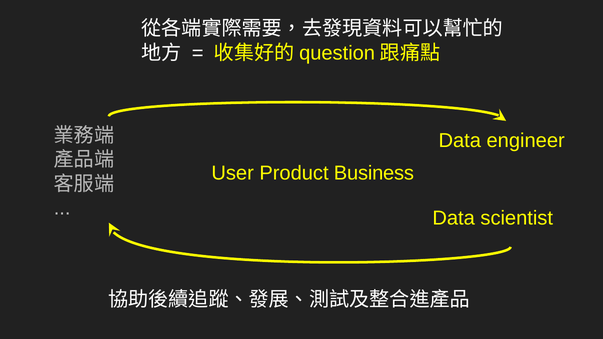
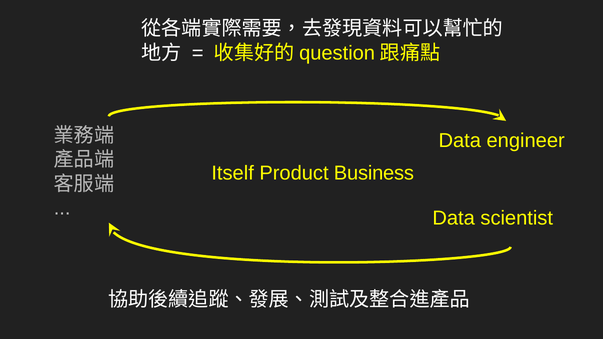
User: User -> Itself
